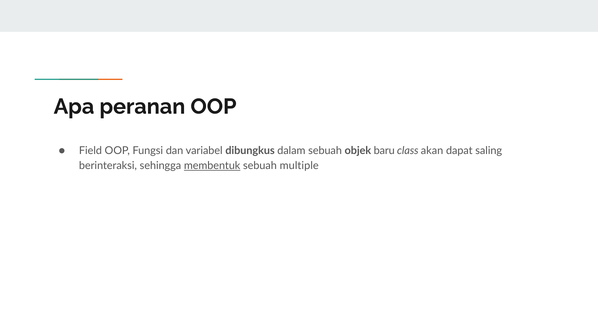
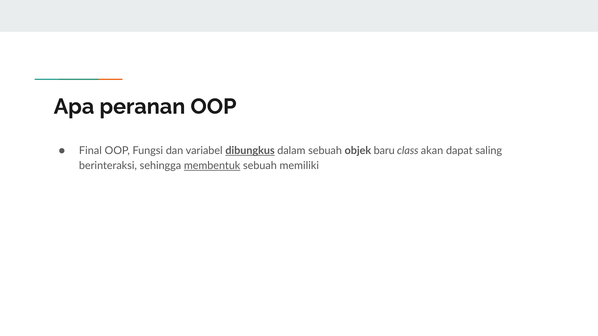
Field: Field -> Final
dibungkus underline: none -> present
multiple: multiple -> memiliki
